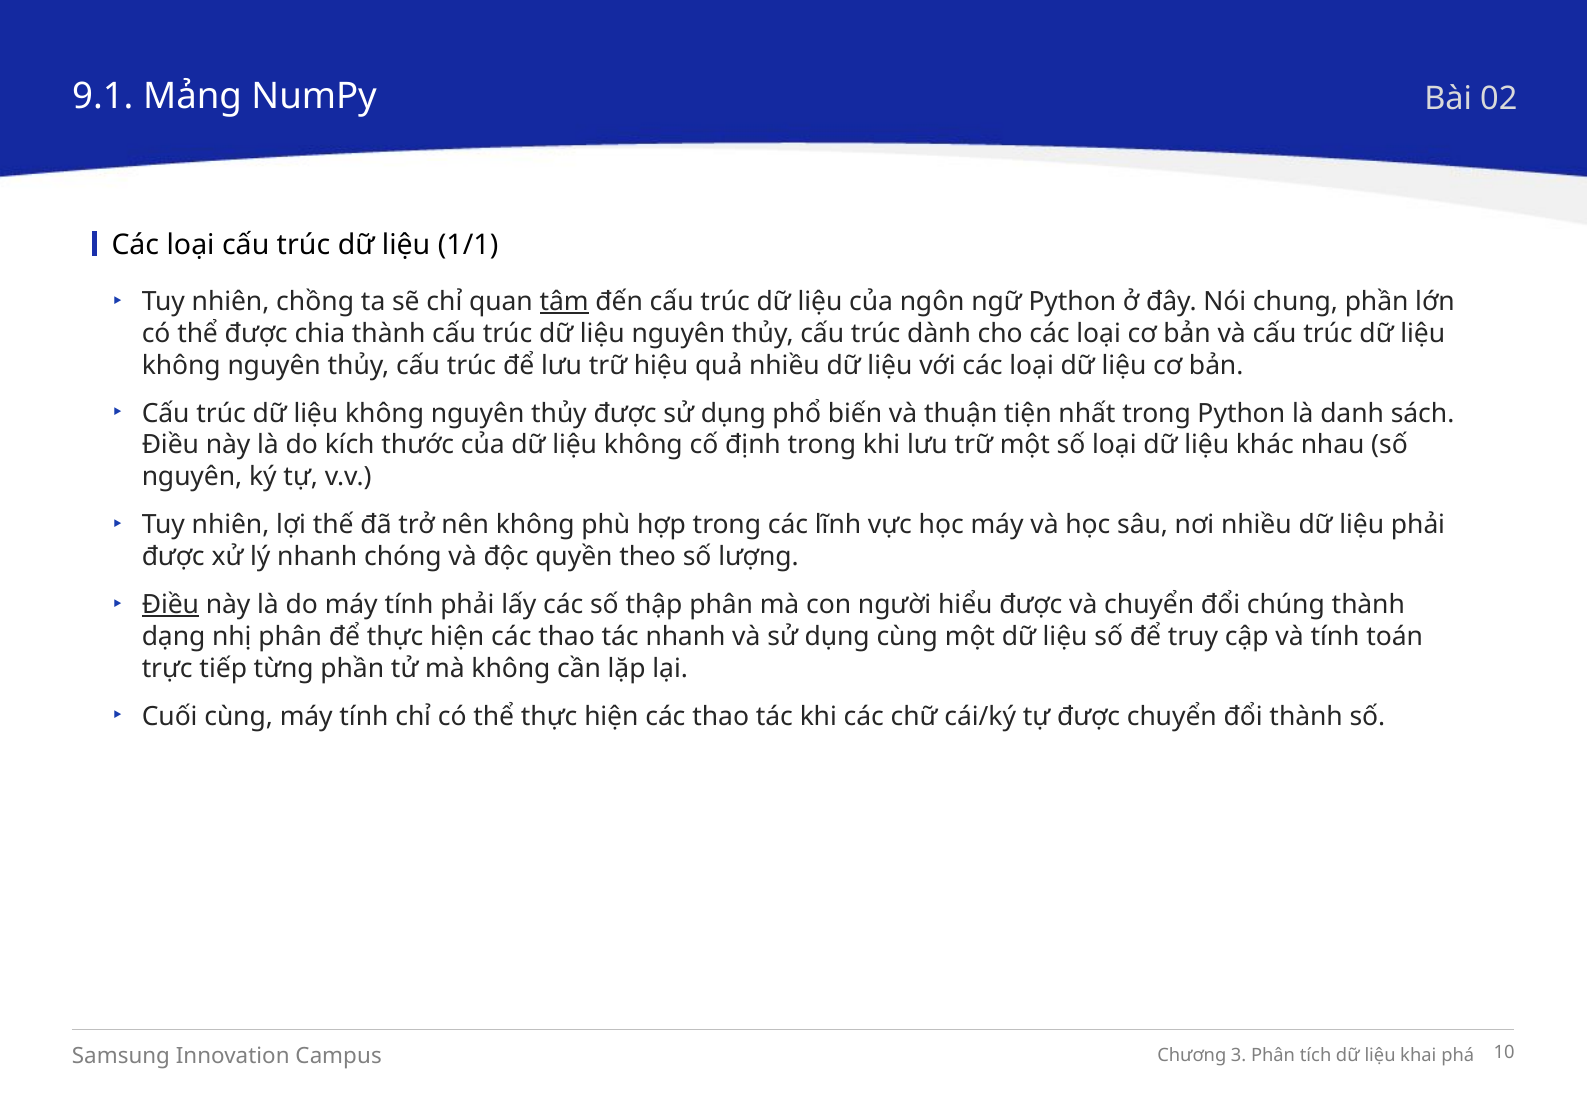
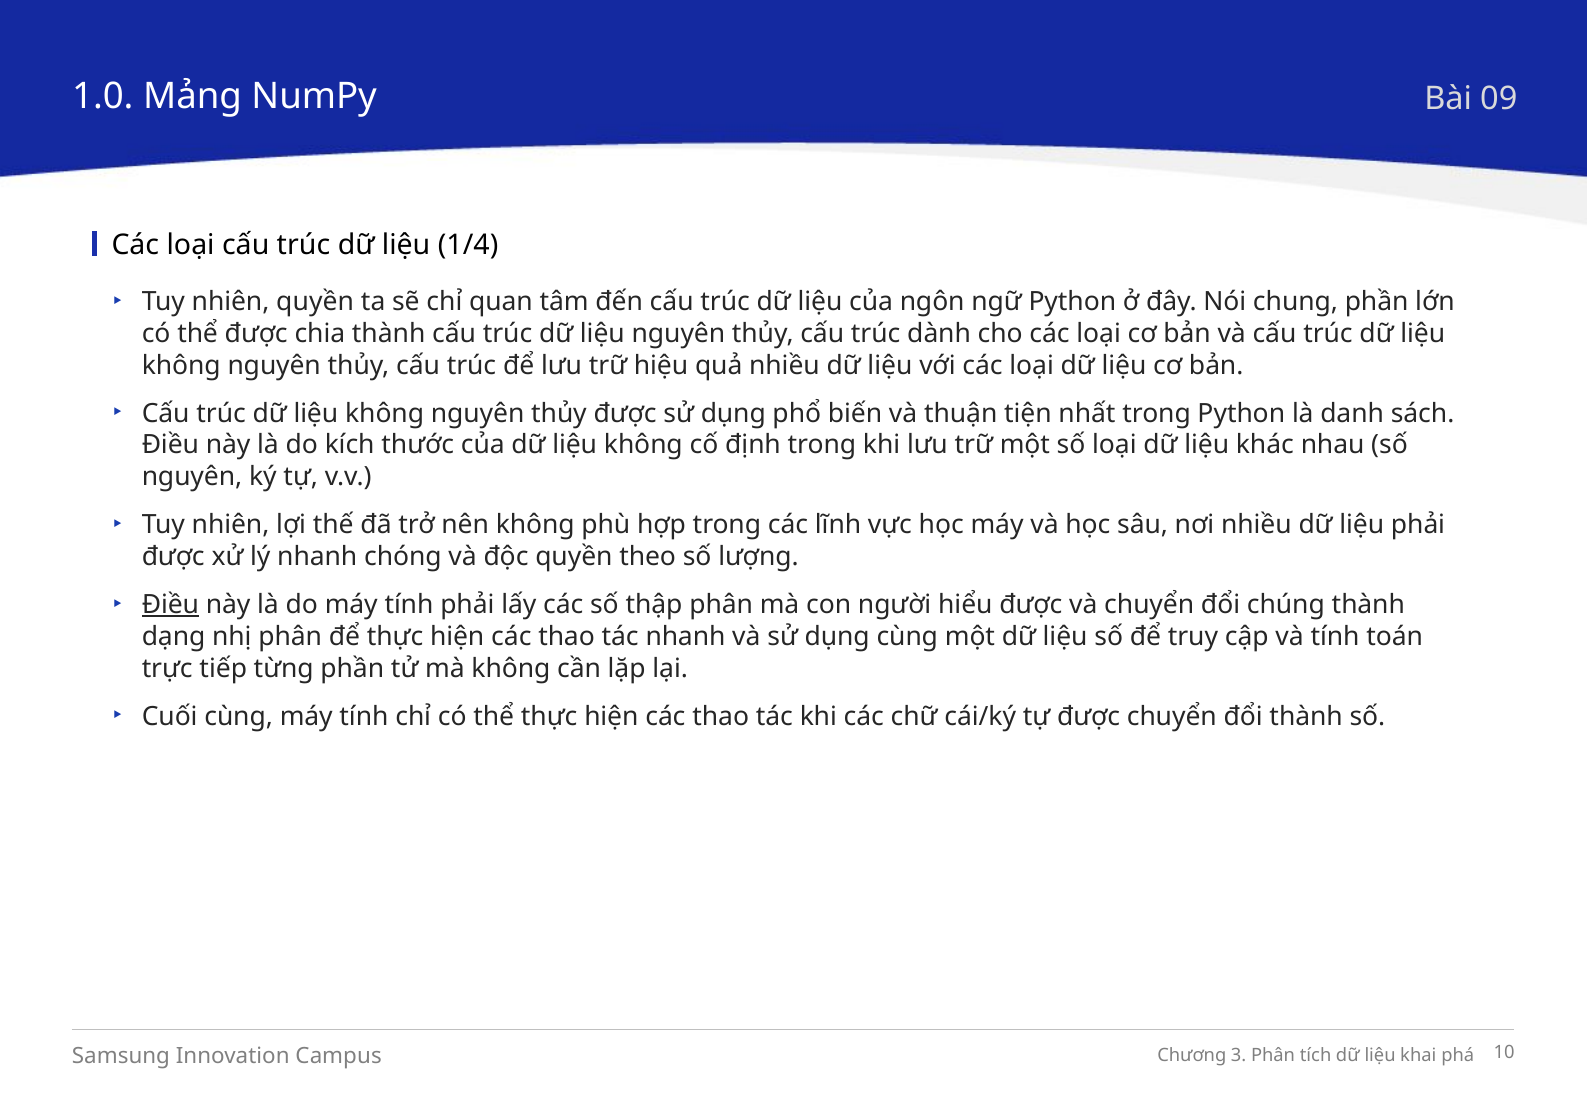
9.1: 9.1 -> 1.0
02: 02 -> 09
1/1: 1/1 -> 1/4
nhiên chồng: chồng -> quyền
tâm underline: present -> none
